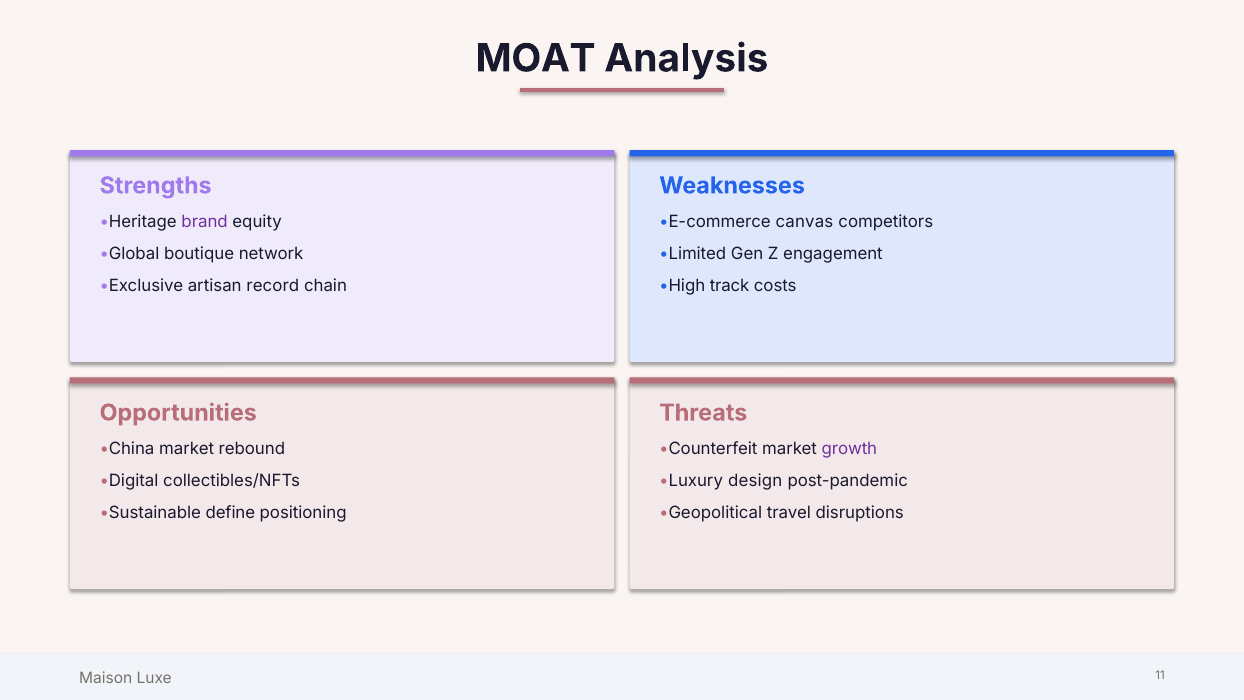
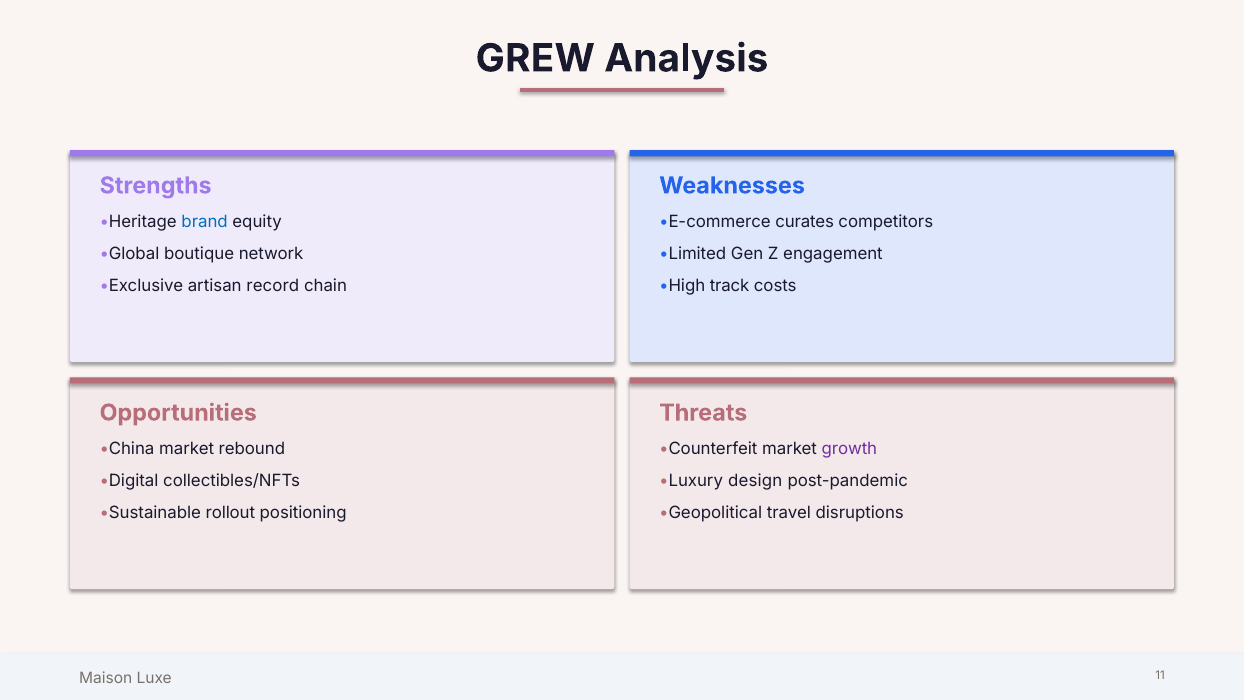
MOAT: MOAT -> GREW
brand colour: purple -> blue
canvas: canvas -> curates
define: define -> rollout
